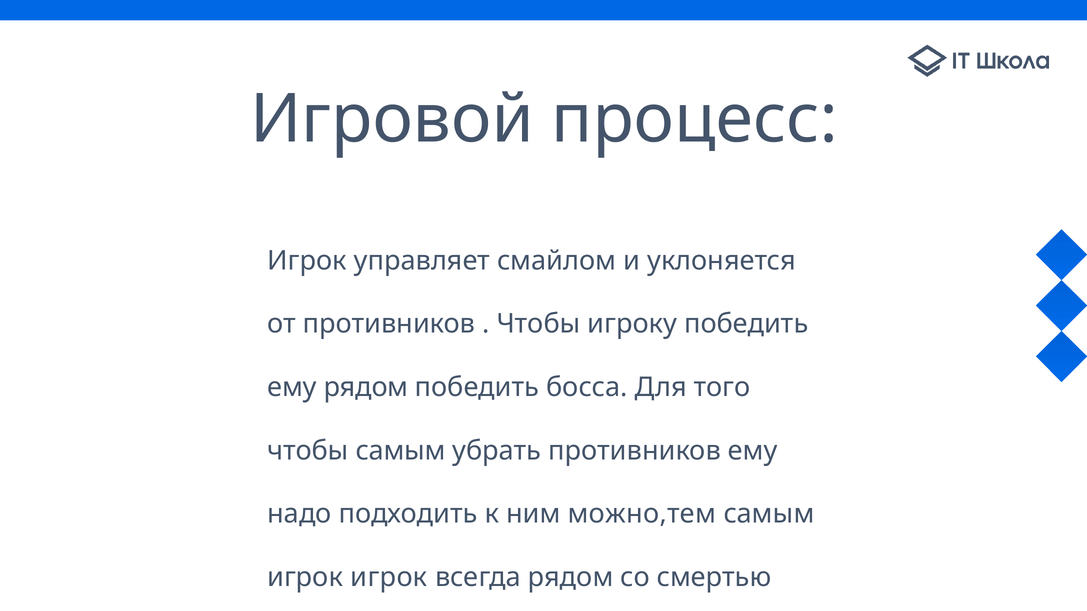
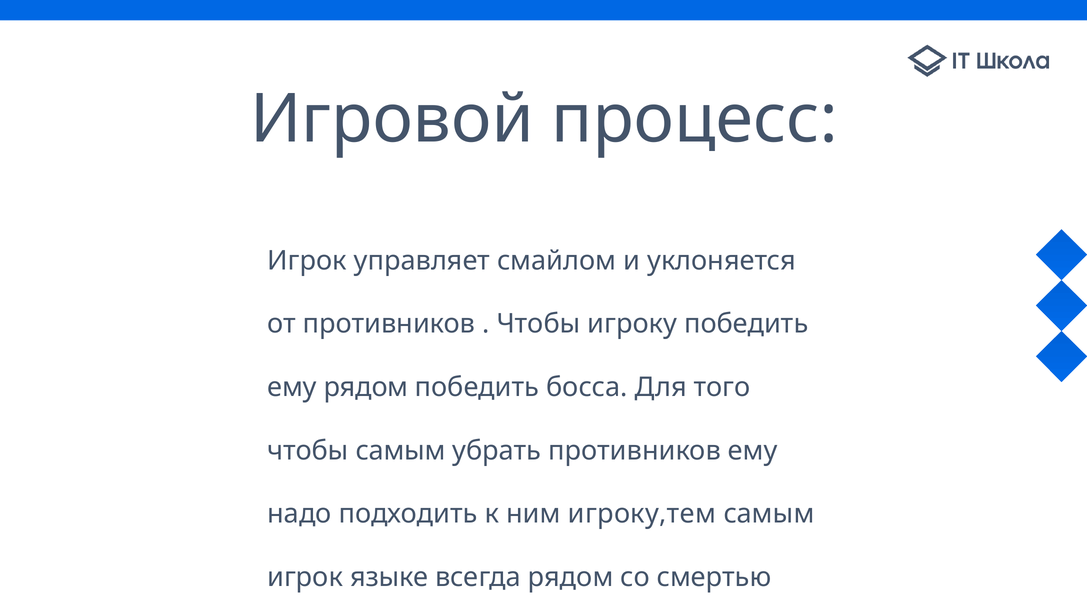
можно,тем: можно,тем -> игроку,тем
игрок игрок: игрок -> языке
